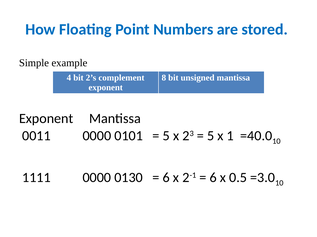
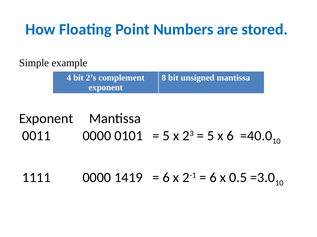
x 1: 1 -> 6
0130: 0130 -> 1419
